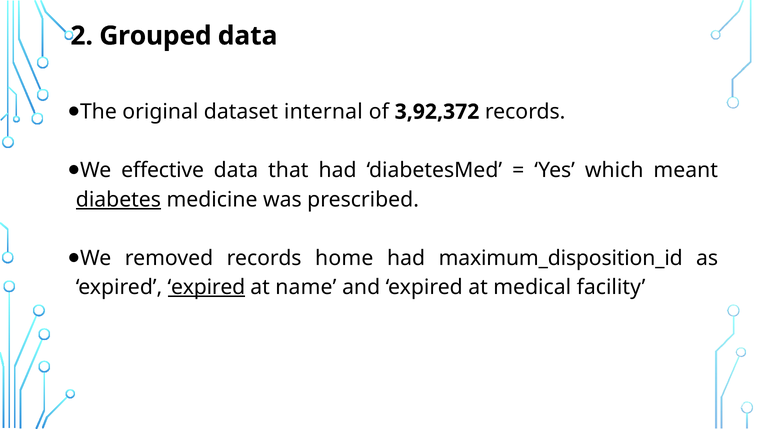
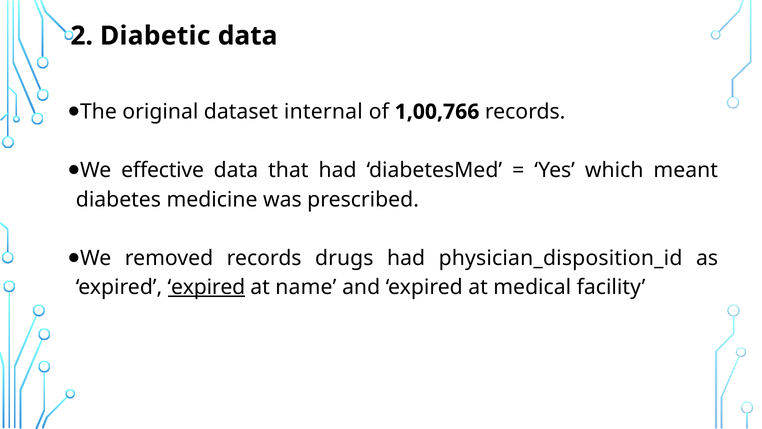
Grouped: Grouped -> Diabetic
3,92,372: 3,92,372 -> 1,00,766
diabetes underline: present -> none
home: home -> drugs
maximum_disposition_id: maximum_disposition_id -> physician_disposition_id
